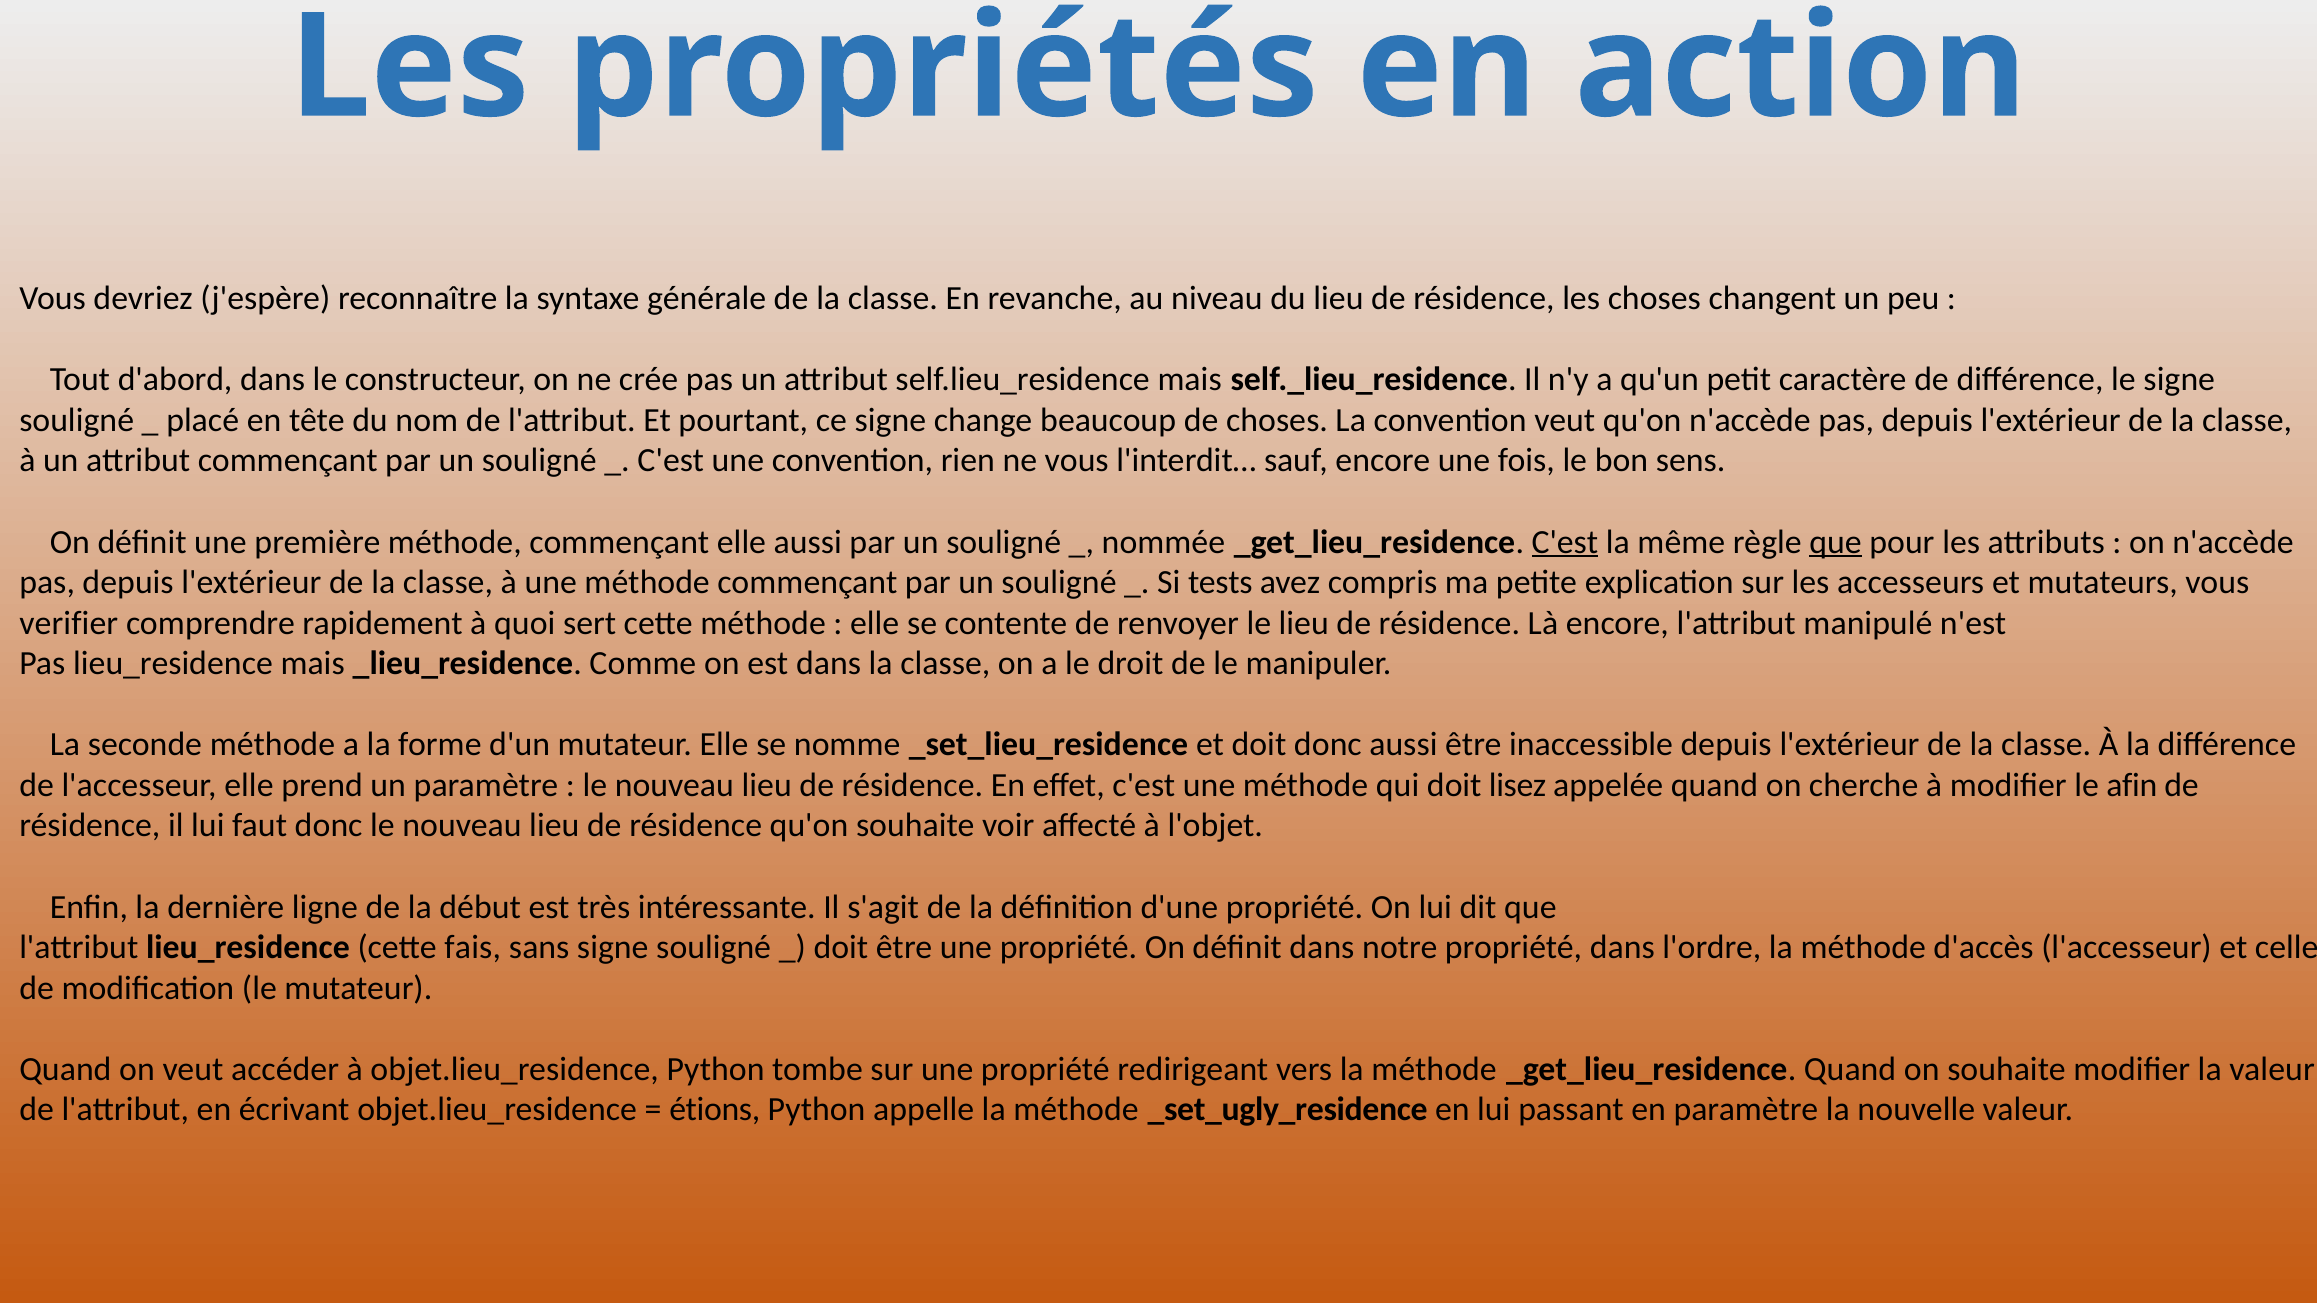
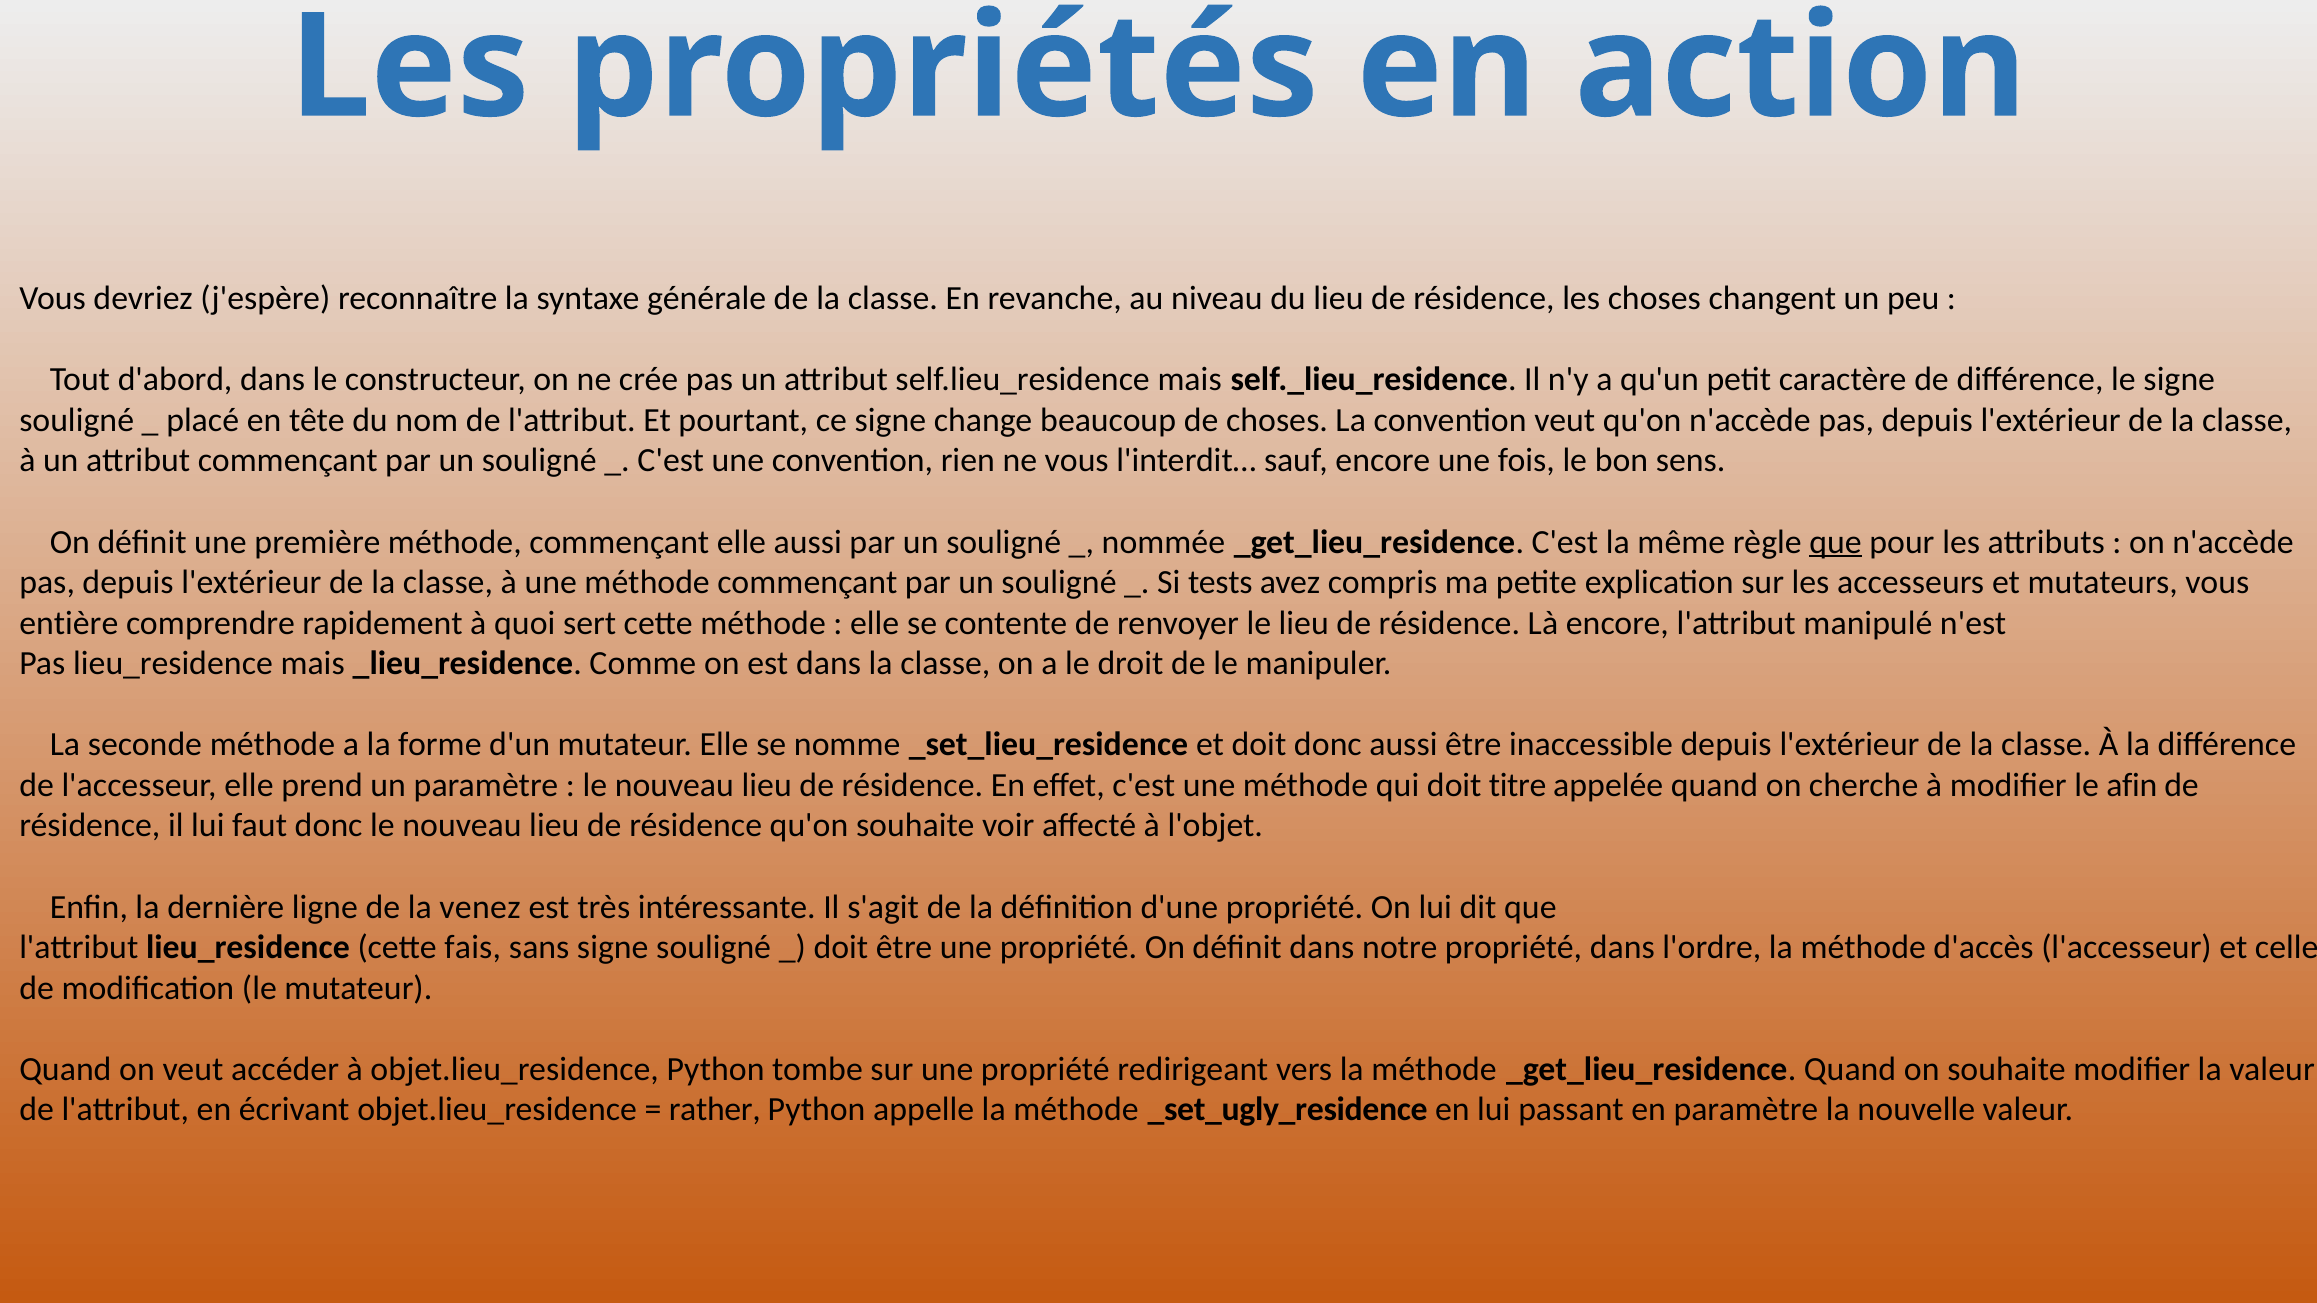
C'est at (1565, 542) underline: present -> none
verifier: verifier -> entière
lisez: lisez -> titre
début: début -> venez
étions: étions -> rather
